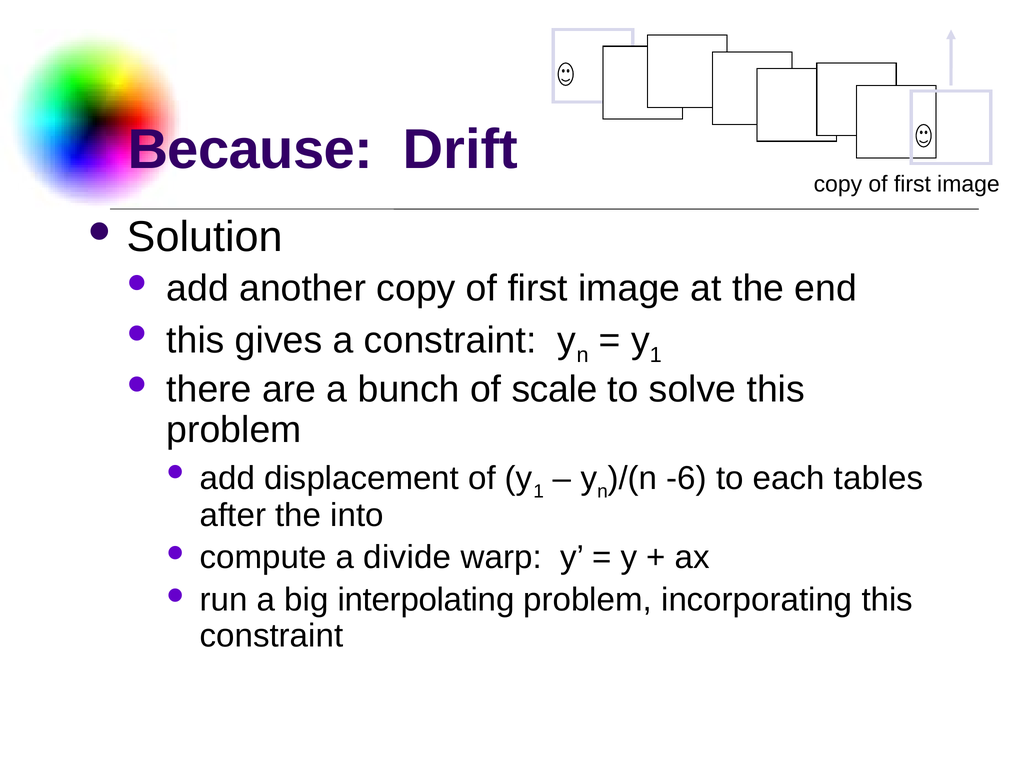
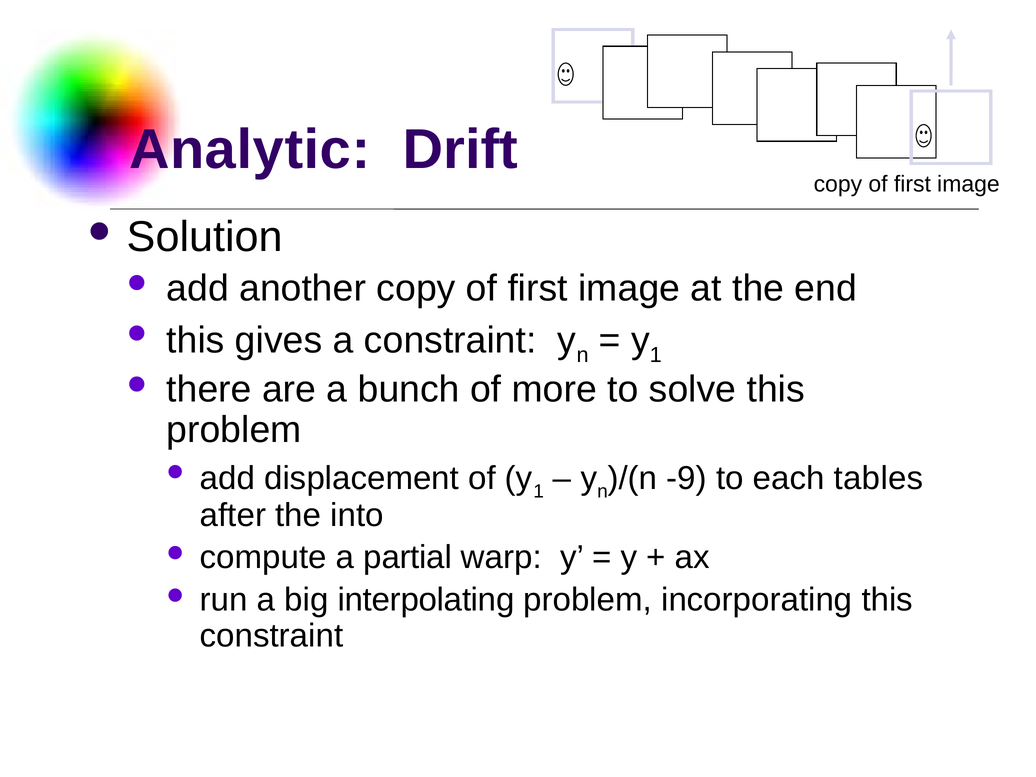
Because: Because -> Analytic
scale: scale -> more
-6: -6 -> -9
divide: divide -> partial
